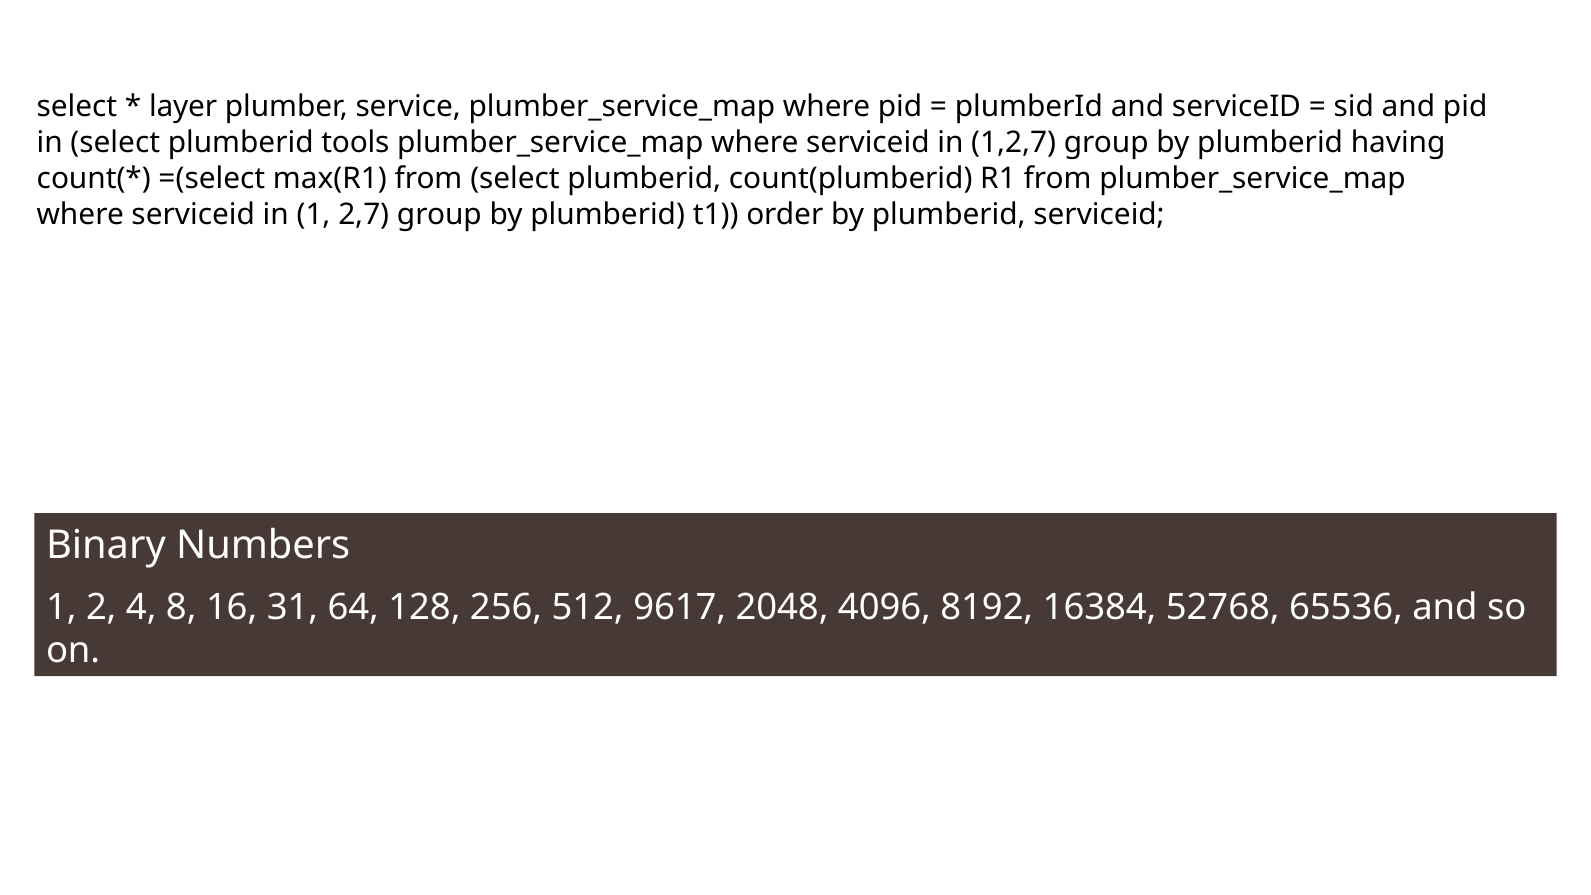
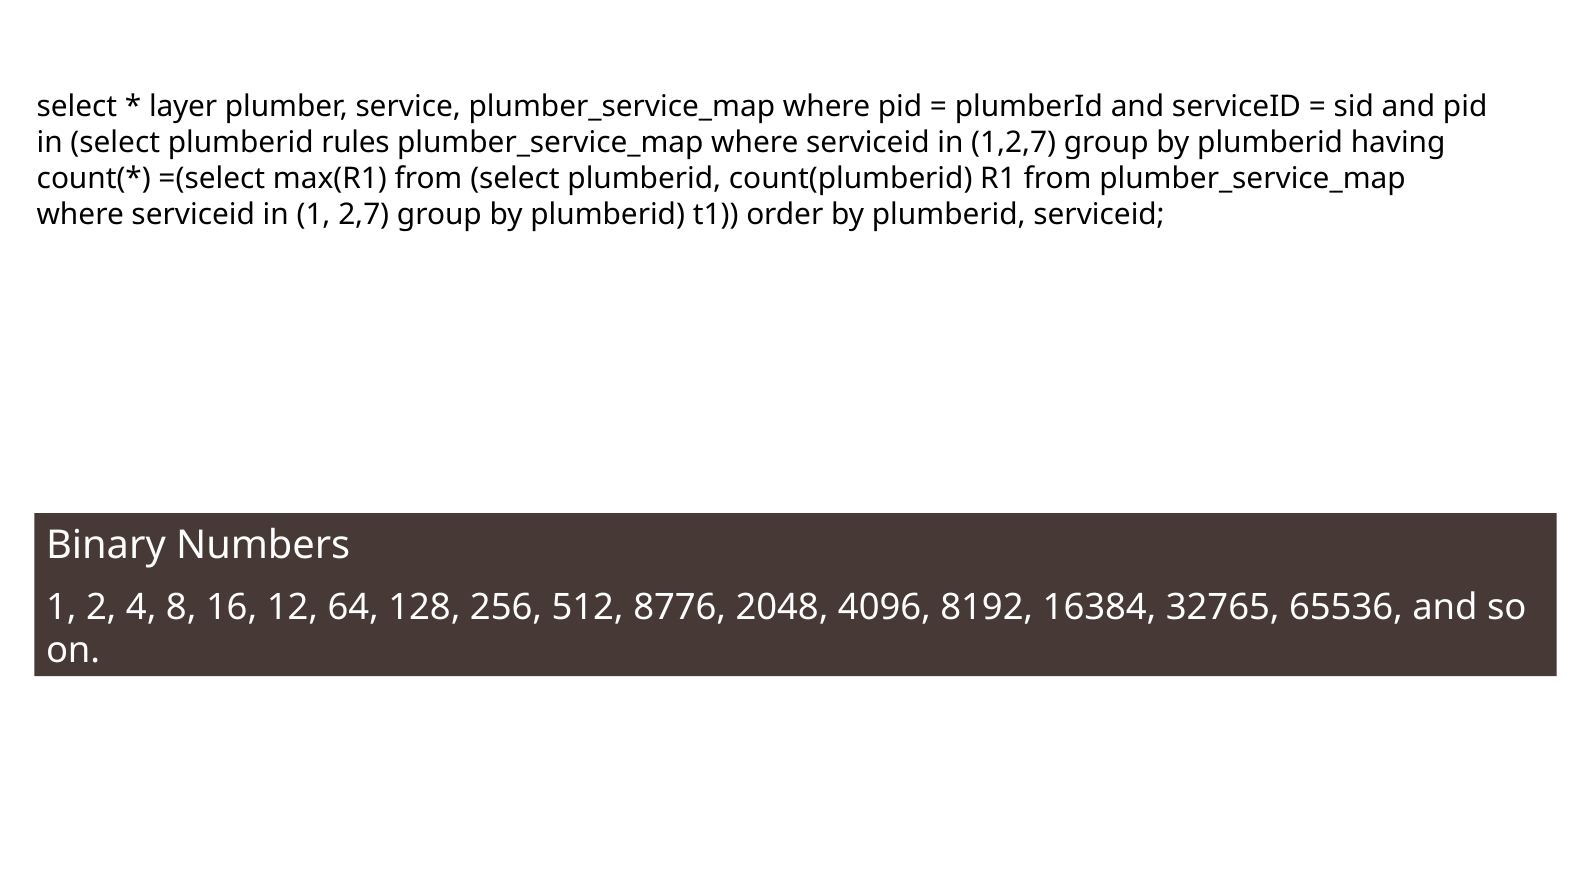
tools: tools -> rules
31: 31 -> 12
9617: 9617 -> 8776
52768: 52768 -> 32765
